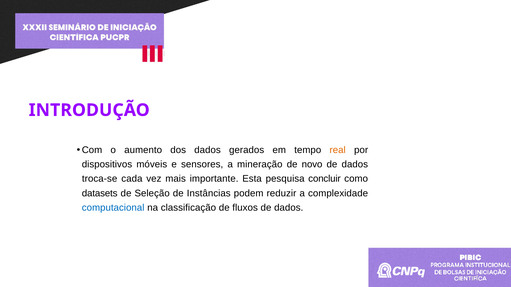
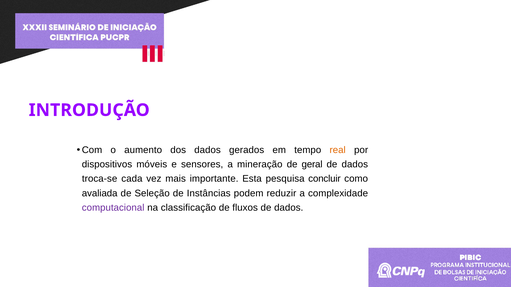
novo: novo -> geral
datasets: datasets -> avaliada
computacional colour: blue -> purple
